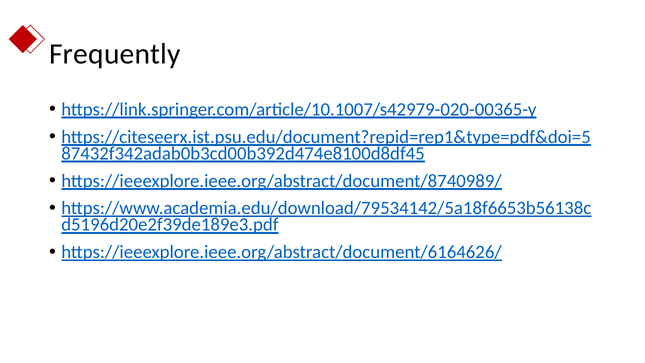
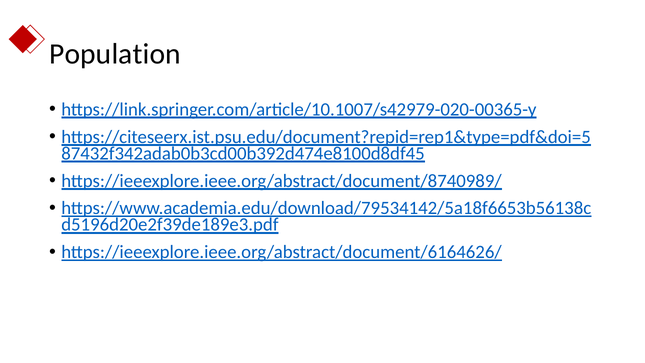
Frequently: Frequently -> Population
